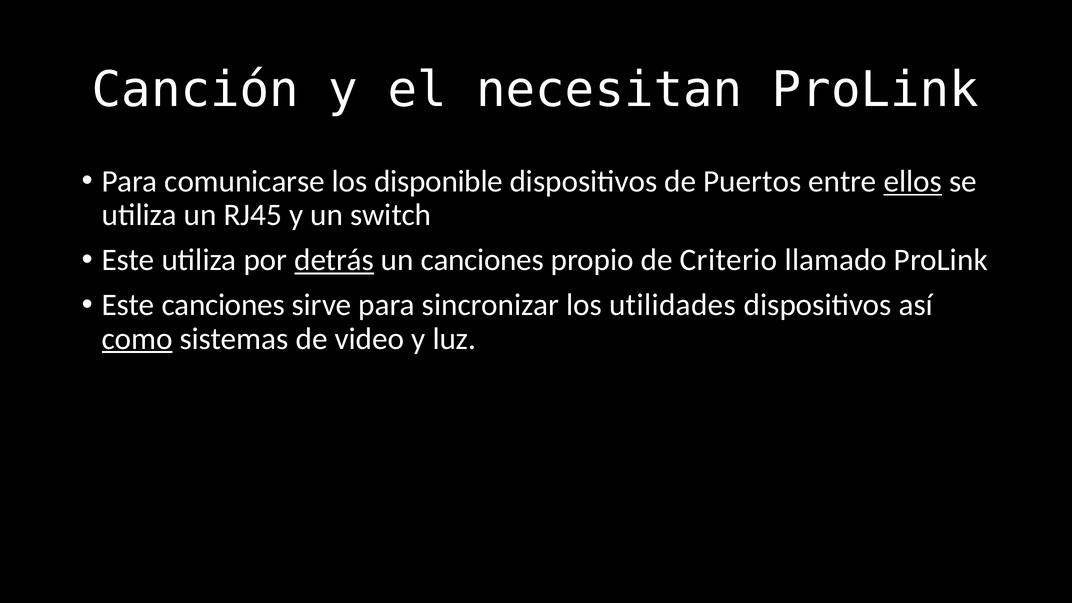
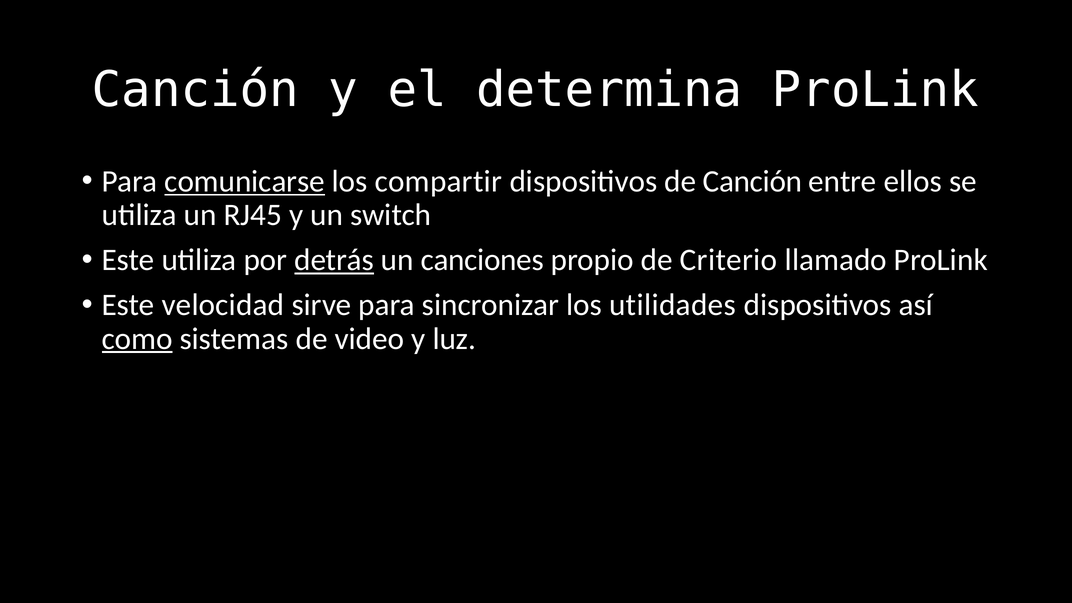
necesitan: necesitan -> determina
comunicarse underline: none -> present
disponible: disponible -> compartir
de Puertos: Puertos -> Canción
ellos underline: present -> none
Este canciones: canciones -> velocidad
